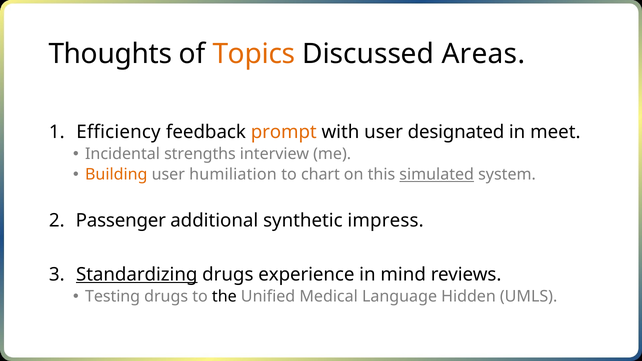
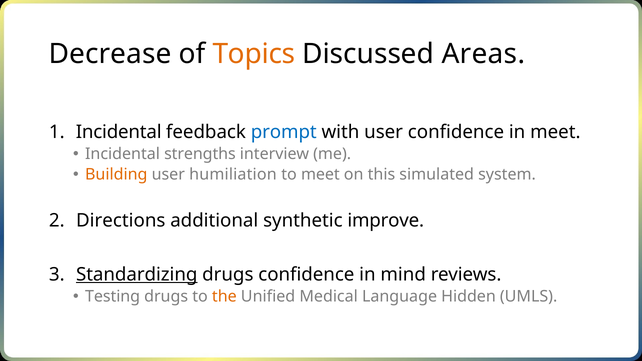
Thoughts: Thoughts -> Decrease
Efficiency at (118, 132): Efficiency -> Incidental
prompt colour: orange -> blue
user designated: designated -> confidence
to chart: chart -> meet
simulated underline: present -> none
Passenger: Passenger -> Directions
impress: impress -> improve
drugs experience: experience -> confidence
the colour: black -> orange
